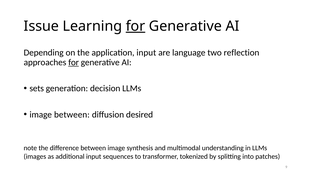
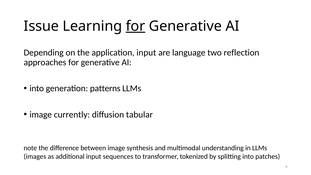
for at (74, 62) underline: present -> none
sets at (37, 88): sets -> into
decision: decision -> patterns
image between: between -> currently
desired: desired -> tabular
